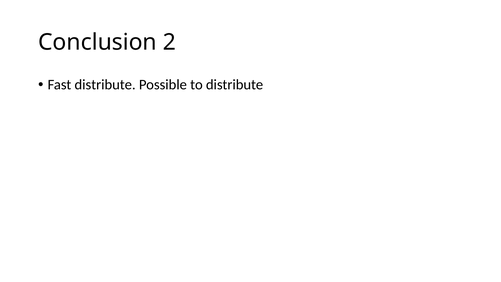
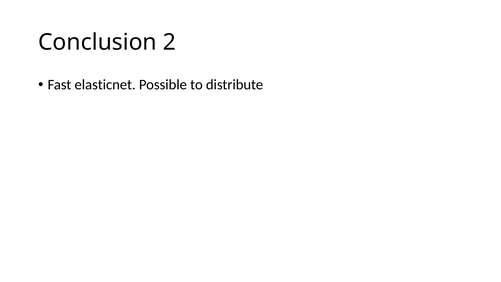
Fast distribute: distribute -> elasticnet
